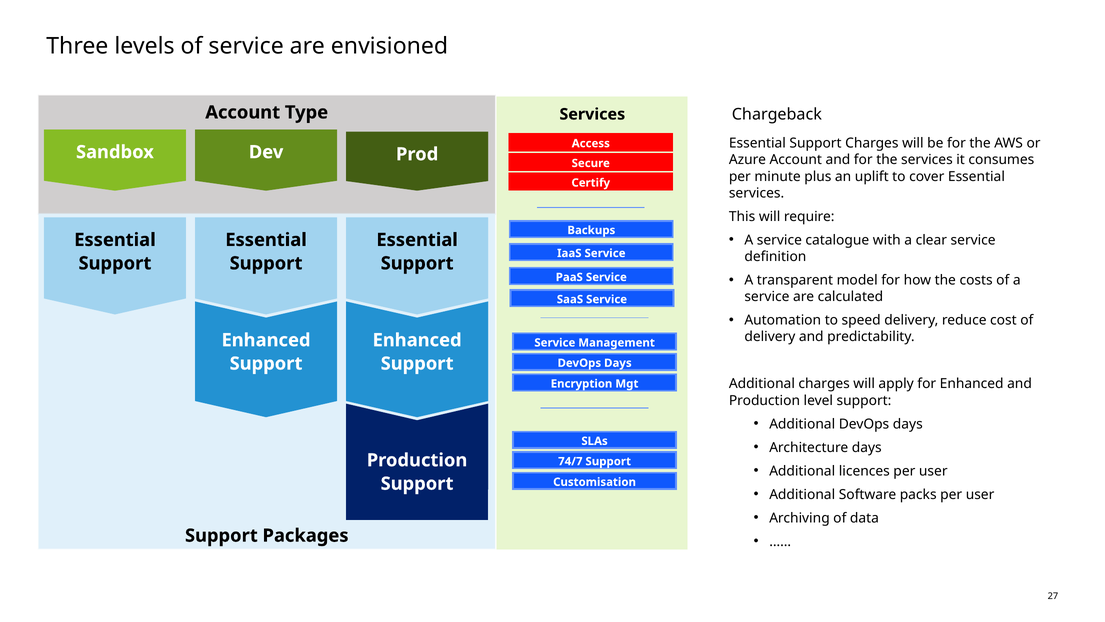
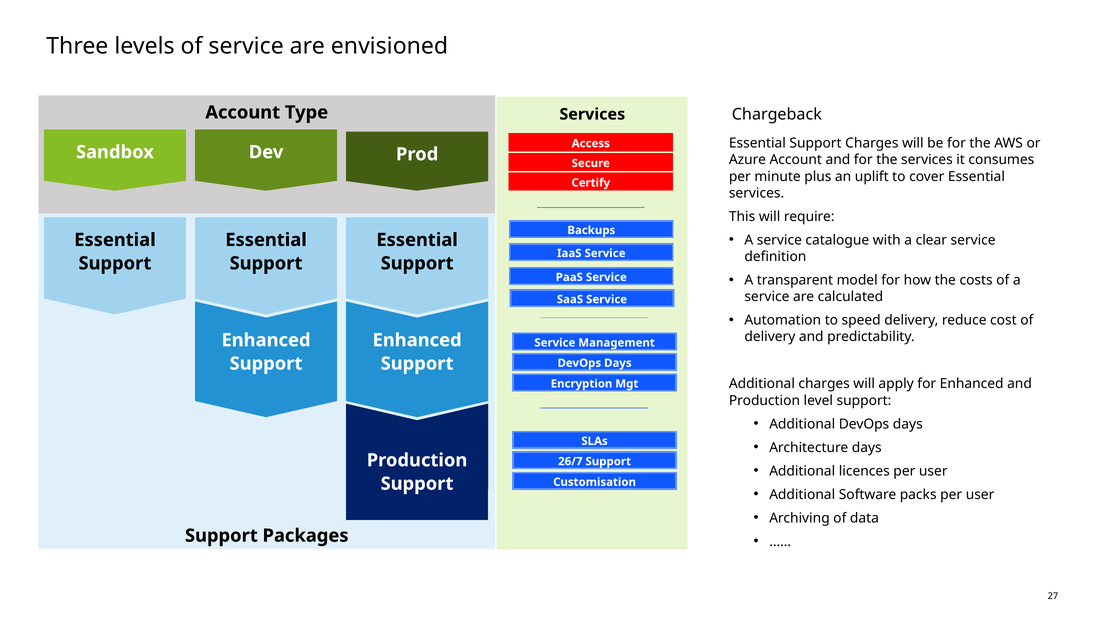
74/7: 74/7 -> 26/7
